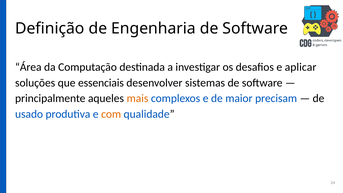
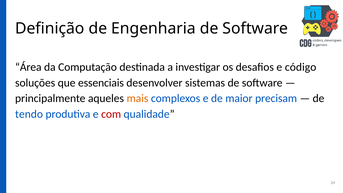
aplicar: aplicar -> código
usado: usado -> tendo
com colour: orange -> red
